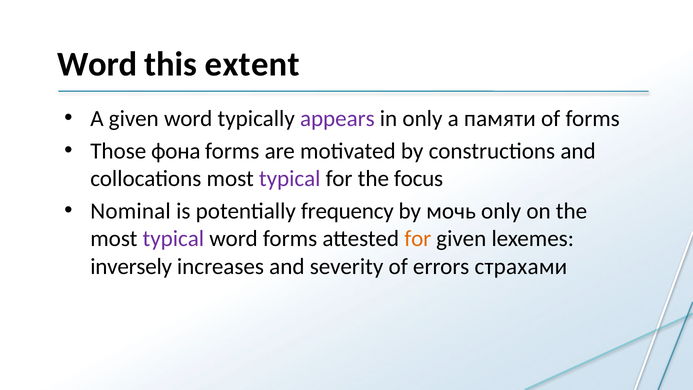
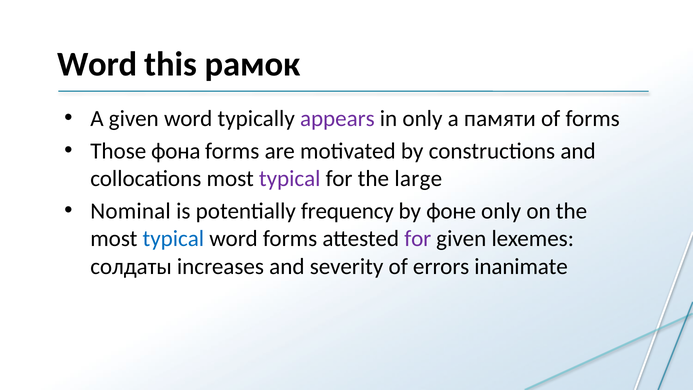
extent: extent -> рамок
focus: focus -> large
мочь: мочь -> фоне
typical at (173, 239) colour: purple -> blue
for at (418, 239) colour: orange -> purple
inversely: inversely -> солдаты
страхами: страхами -> inanimate
